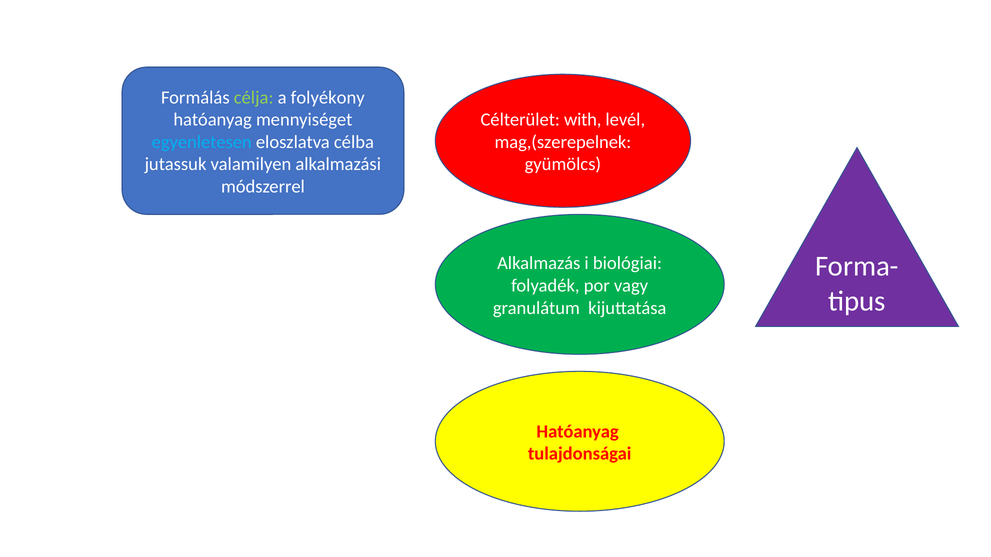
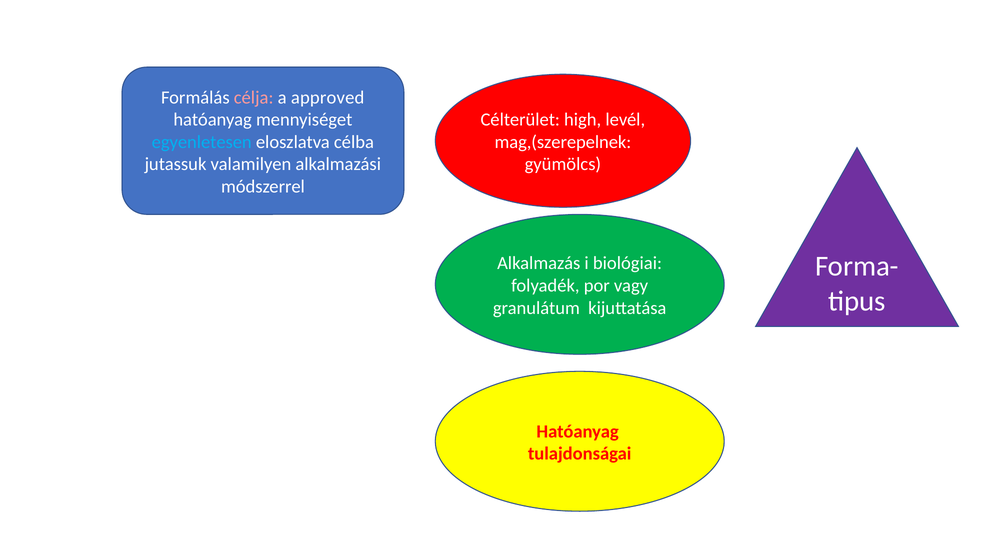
célja colour: light green -> pink
folyékony: folyékony -> approved
with: with -> high
